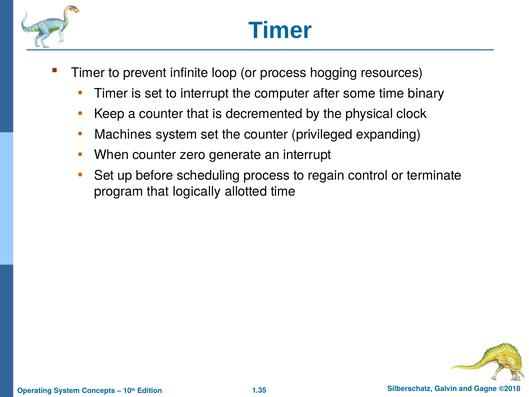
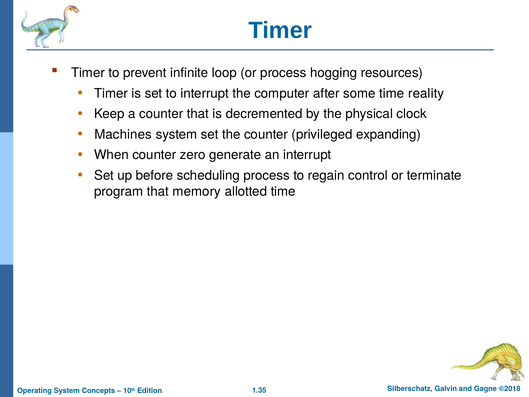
binary: binary -> reality
logically: logically -> memory
